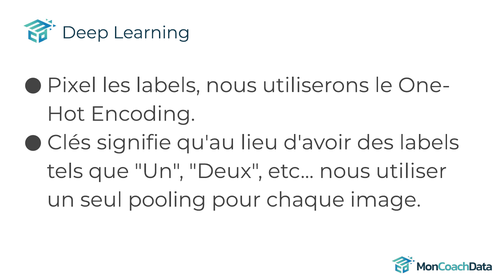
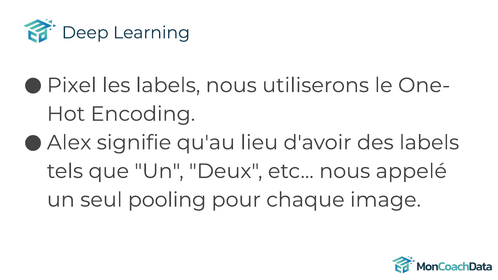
Clés: Clés -> Alex
utiliser: utiliser -> appelé
